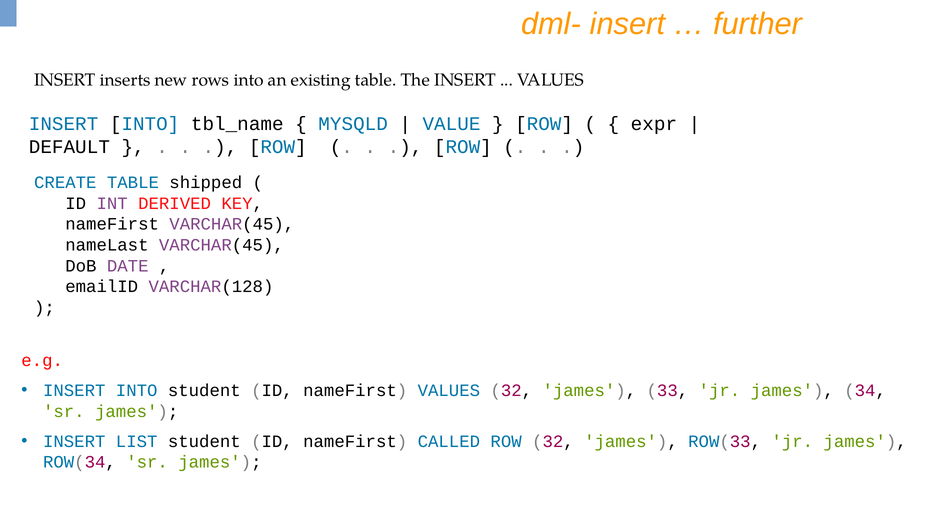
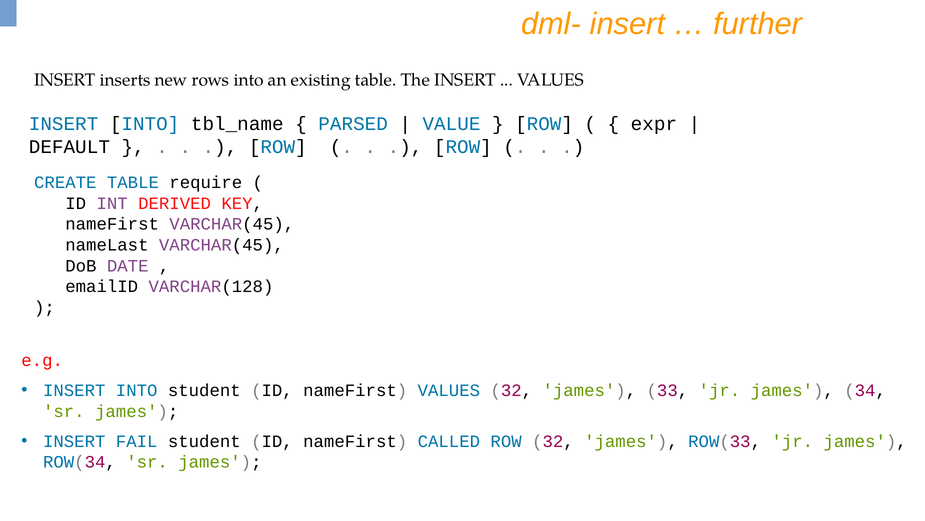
MYSQLD: MYSQLD -> PARSED
shipped: shipped -> require
LIST: LIST -> FAIL
